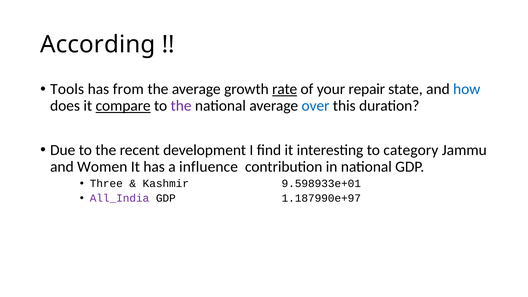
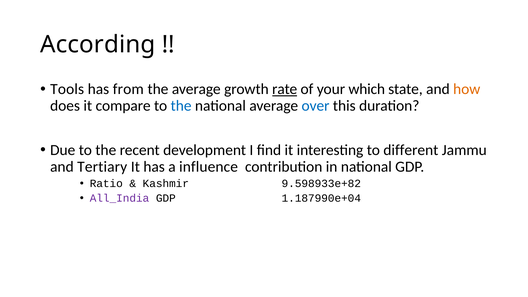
repair: repair -> which
how colour: blue -> orange
compare underline: present -> none
the at (181, 106) colour: purple -> blue
category: category -> different
Women: Women -> Tertiary
Three: Three -> Ratio
9.598933e+01: 9.598933e+01 -> 9.598933e+82
1.187990e+97: 1.187990e+97 -> 1.187990e+04
